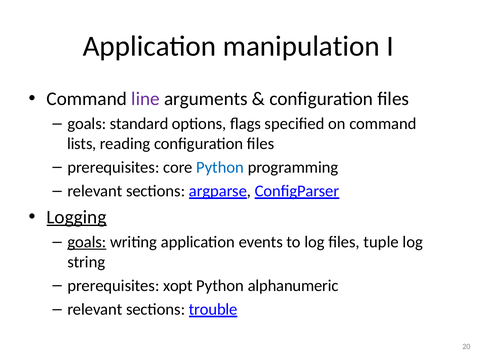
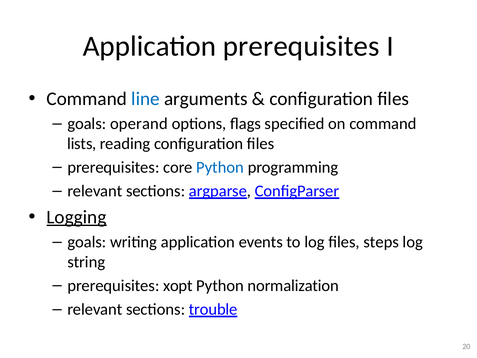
Application manipulation: manipulation -> prerequisites
line colour: purple -> blue
standard: standard -> operand
goals at (87, 242) underline: present -> none
tuple: tuple -> steps
alphanumeric: alphanumeric -> normalization
